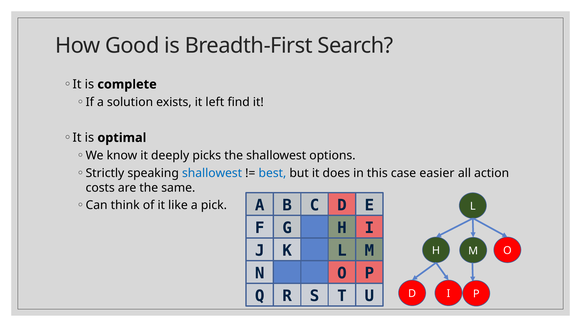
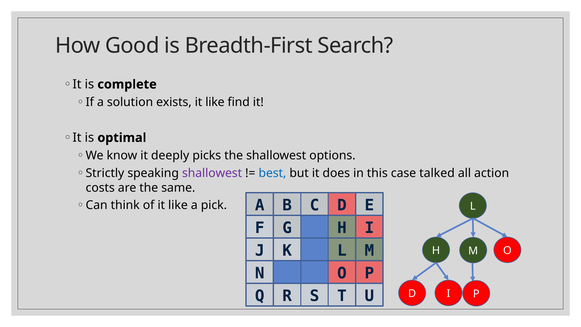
exists it left: left -> like
shallowest at (212, 173) colour: blue -> purple
easier: easier -> talked
